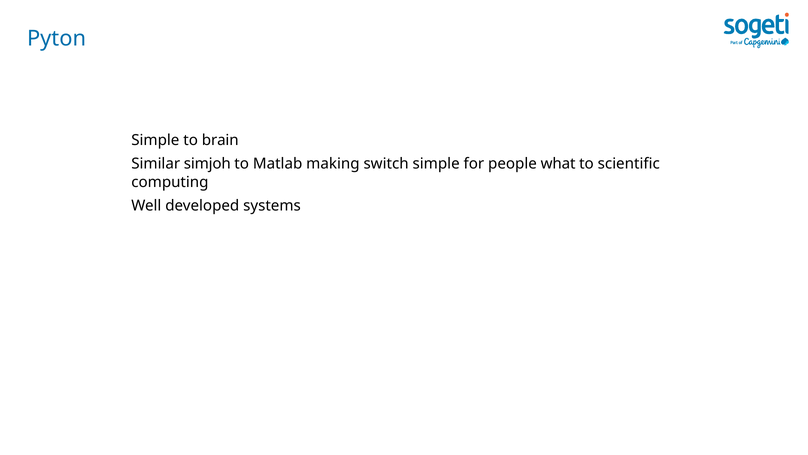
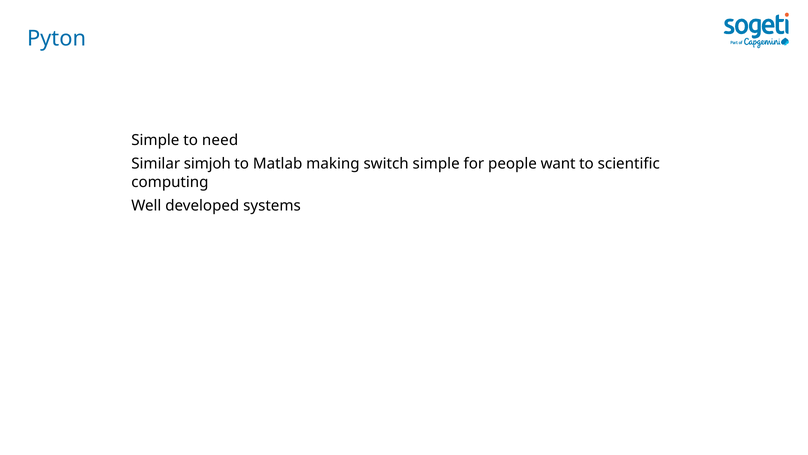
brain: brain -> need
what: what -> want
